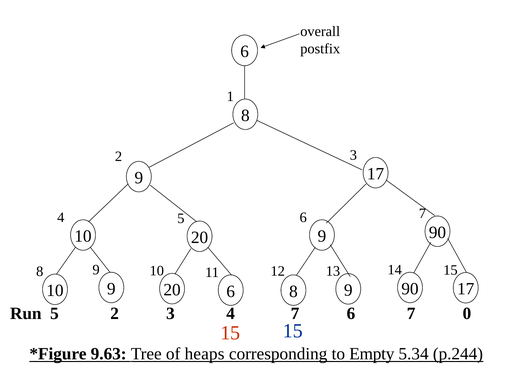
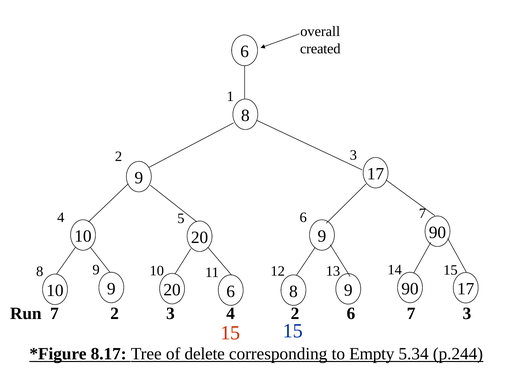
postfix: postfix -> created
Run 5: 5 -> 7
4 7: 7 -> 2
7 0: 0 -> 3
9.63: 9.63 -> 8.17
heaps: heaps -> delete
